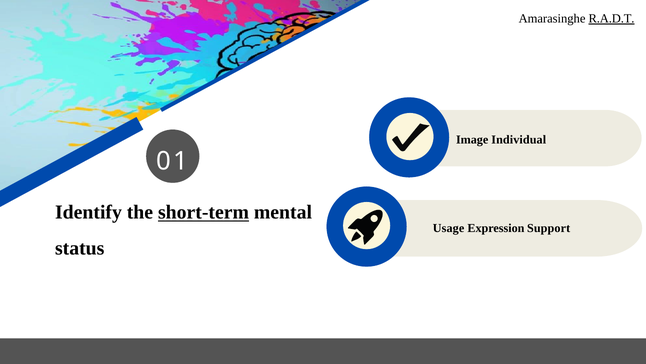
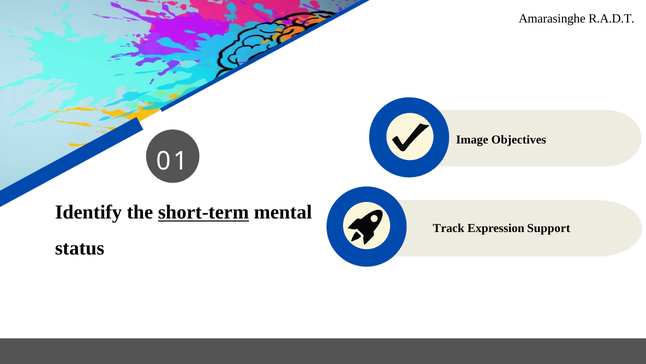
R.A.D.T underline: present -> none
Individual: Individual -> Objectives
Usage: Usage -> Track
